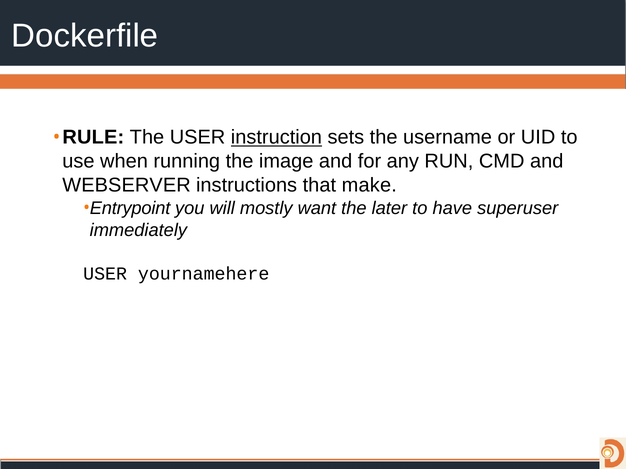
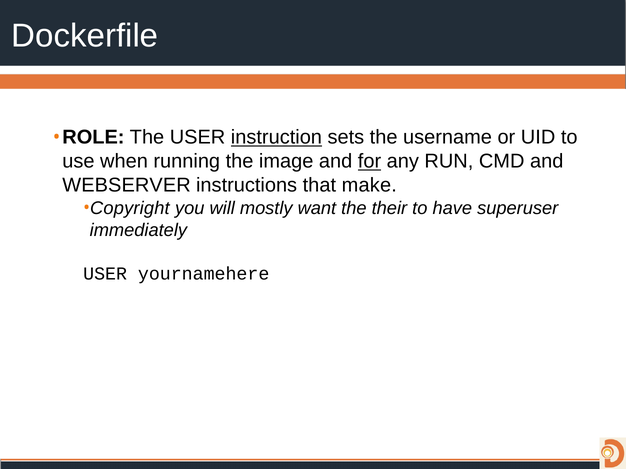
RULE: RULE -> ROLE
for underline: none -> present
Entrypoint: Entrypoint -> Copyright
later: later -> their
